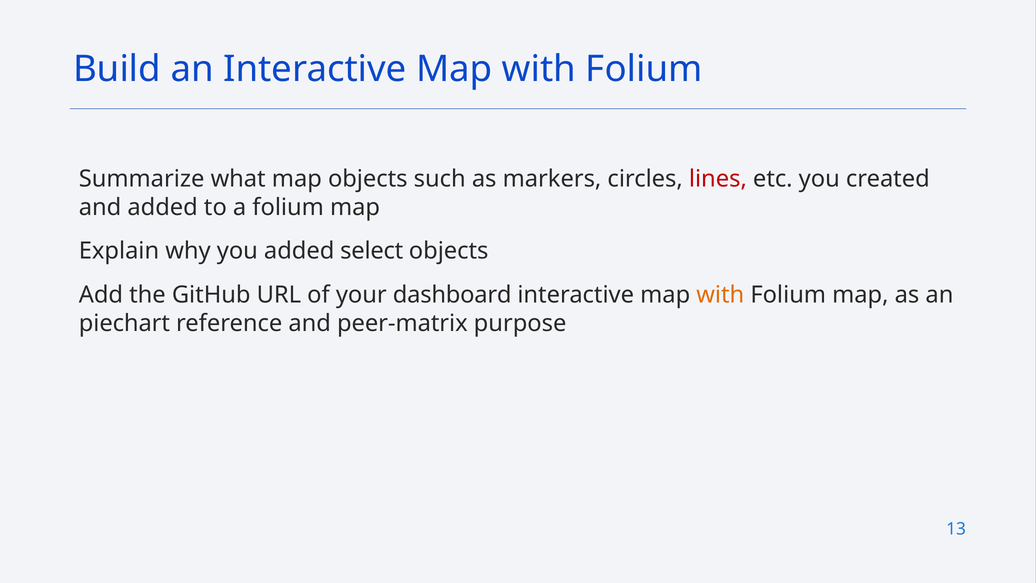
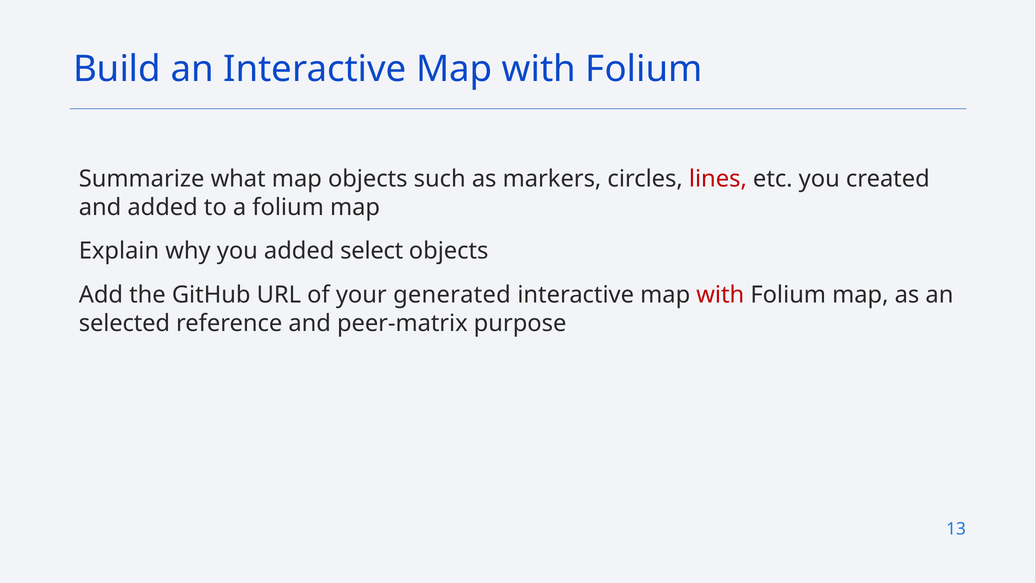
dashboard: dashboard -> generated
with at (720, 295) colour: orange -> red
piechart: piechart -> selected
